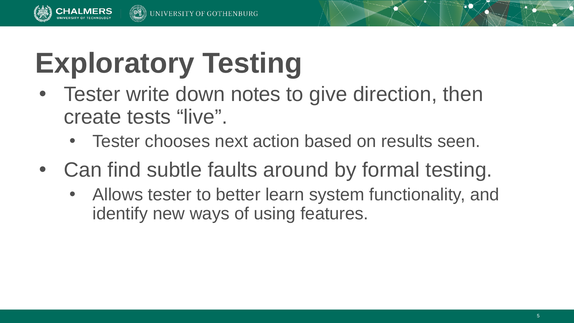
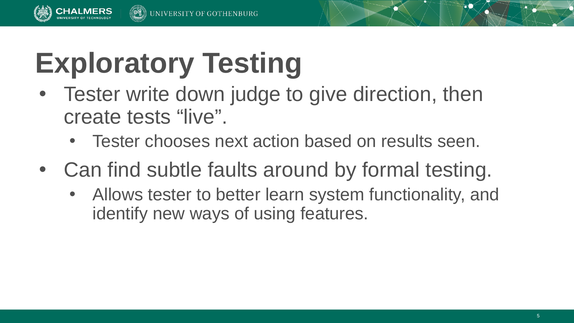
notes: notes -> judge
